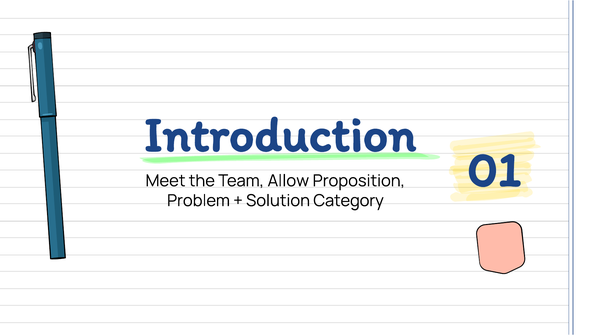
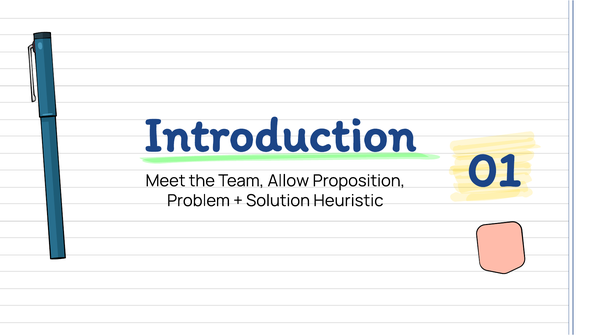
Category: Category -> Heuristic
